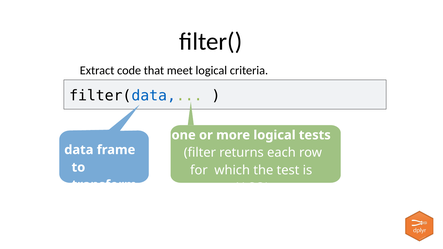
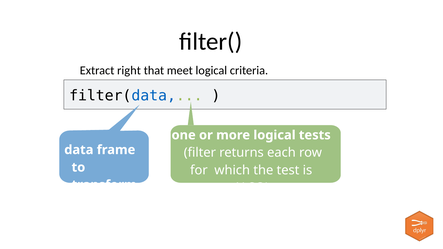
code: code -> right
